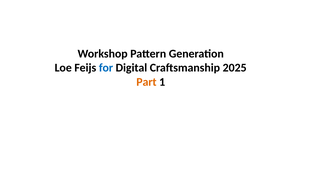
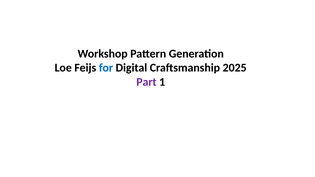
Part colour: orange -> purple
